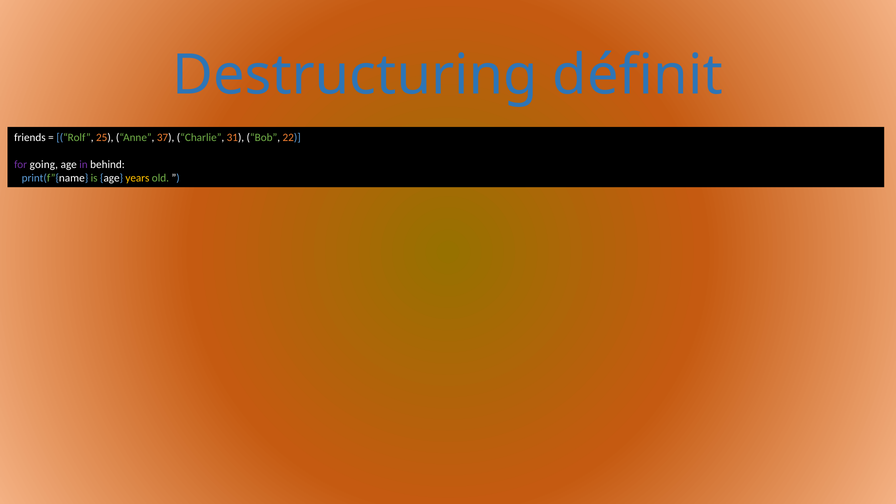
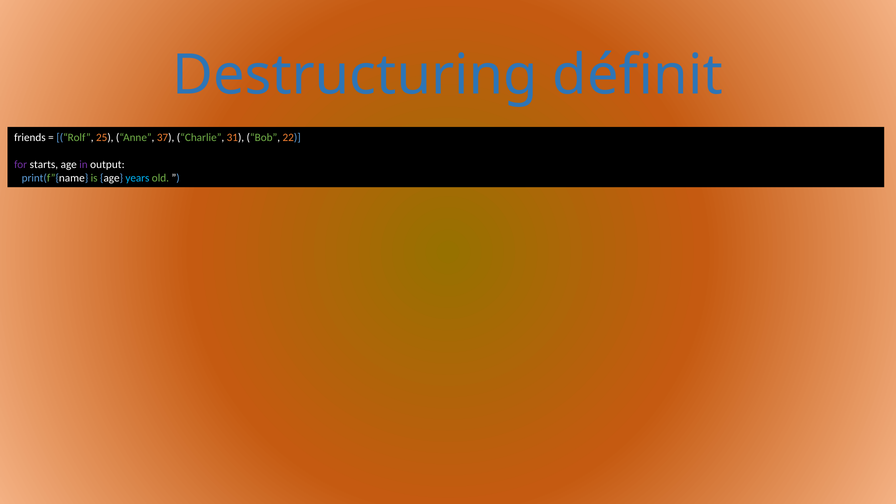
going: going -> starts
behind: behind -> output
years colour: yellow -> light blue
